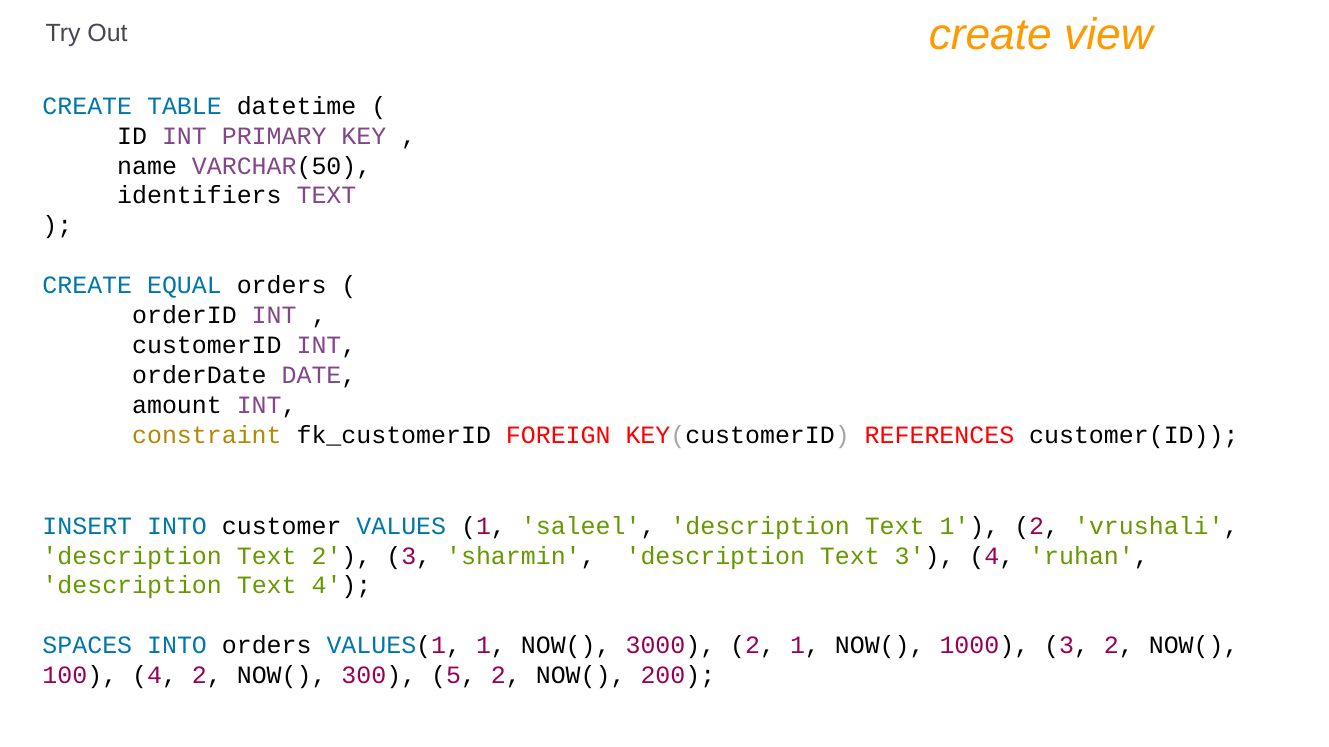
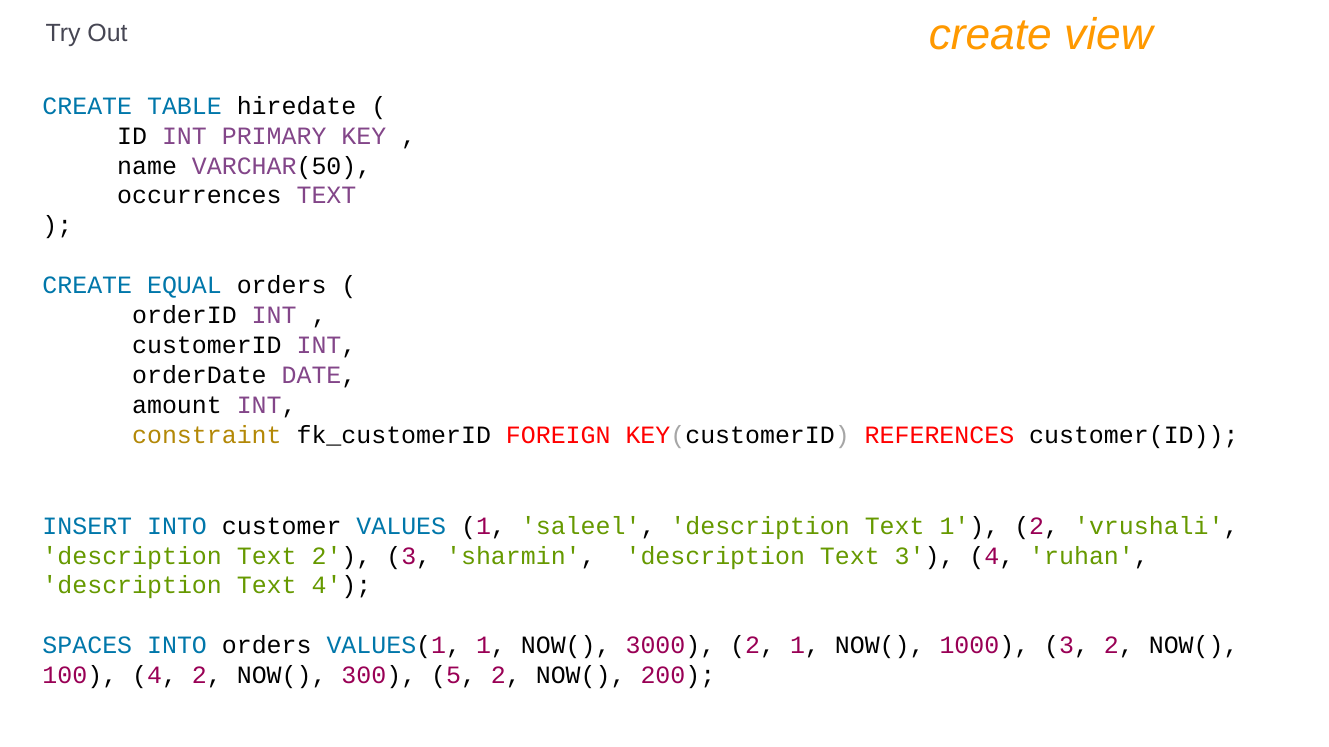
datetime: datetime -> hiredate
identifiers: identifiers -> occurrences
